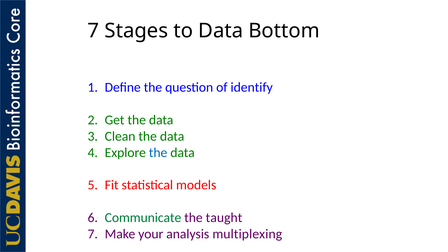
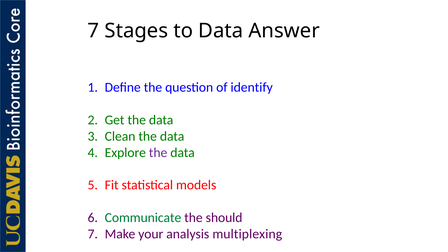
Bottom: Bottom -> Answer
the at (158, 153) colour: blue -> purple
taught: taught -> should
